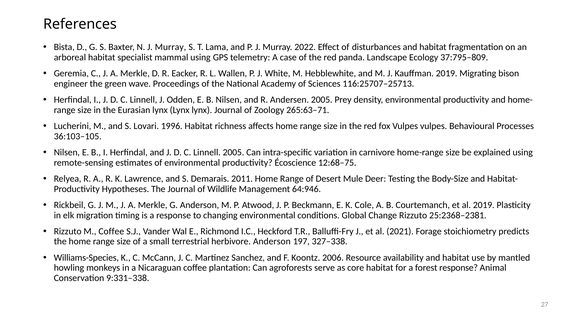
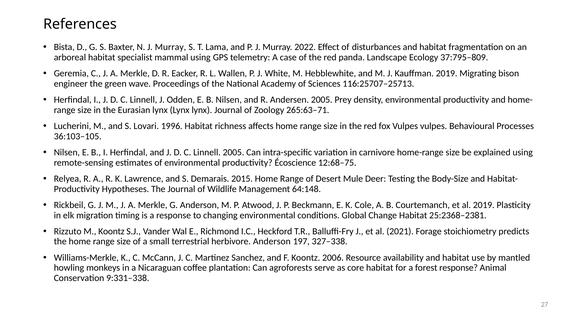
2011: 2011 -> 2015
64:946: 64:946 -> 64:148
Change Rizzuto: Rizzuto -> Habitat
M Coffee: Coffee -> Koontz
Williams-Species: Williams-Species -> Williams-Merkle
